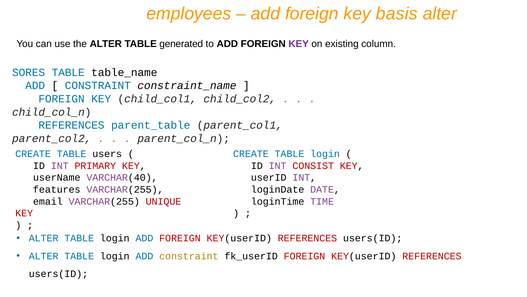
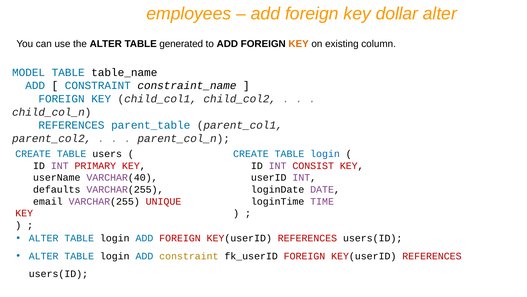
basis: basis -> dollar
KEY at (299, 44) colour: purple -> orange
SORES: SORES -> MODEL
features: features -> defaults
